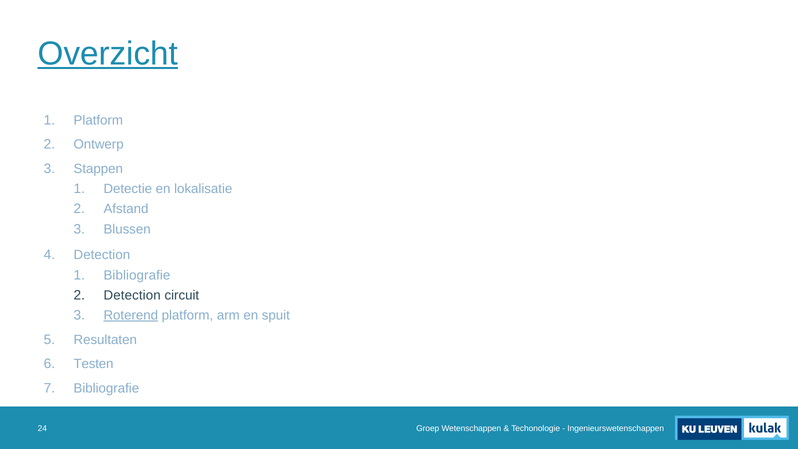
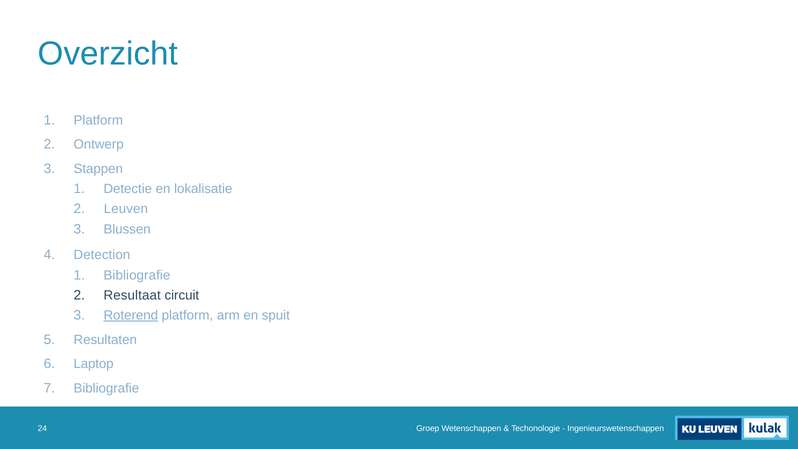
Overzicht underline: present -> none
Afstand: Afstand -> Leuven
Detection at (132, 295): Detection -> Resultaat
Testen: Testen -> Laptop
